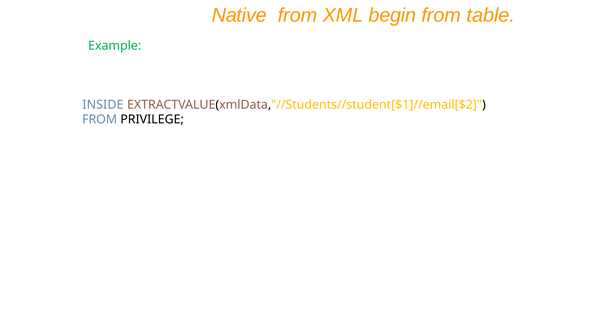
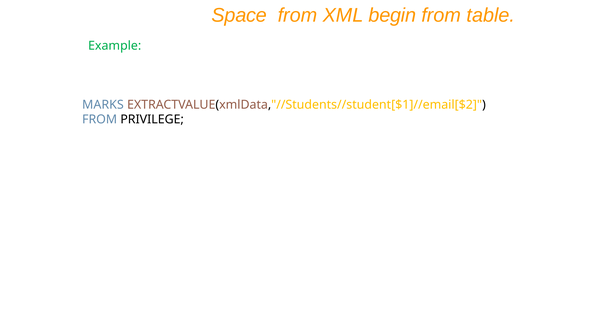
Native: Native -> Space
INSIDE: INSIDE -> MARKS
